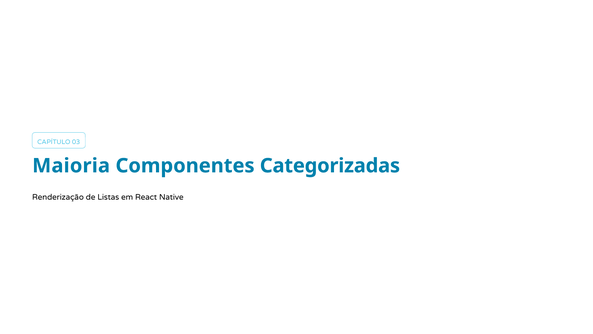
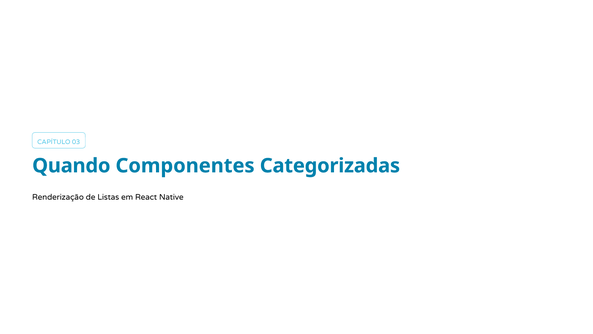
Maioria: Maioria -> Quando
